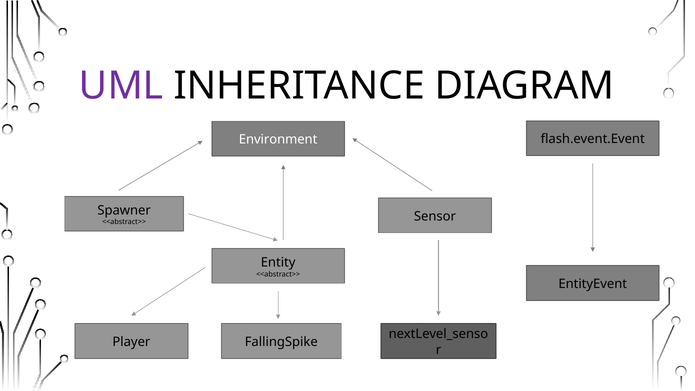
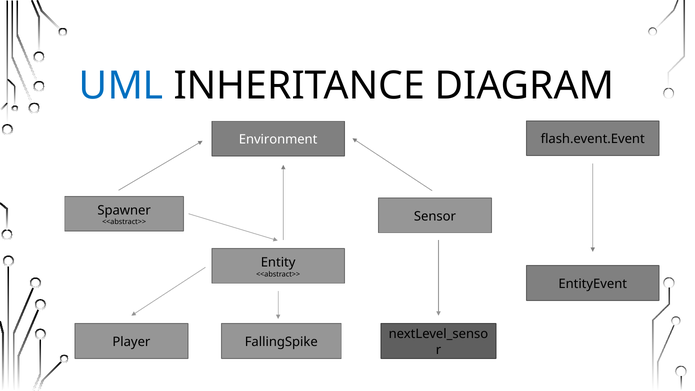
UML colour: purple -> blue
